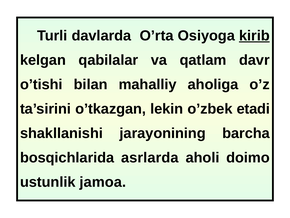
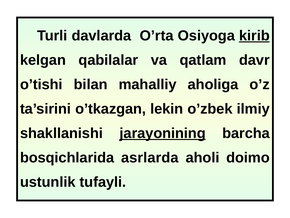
etadi: etadi -> ilmiy
jarayonining underline: none -> present
jamoa: jamoa -> tufayli
